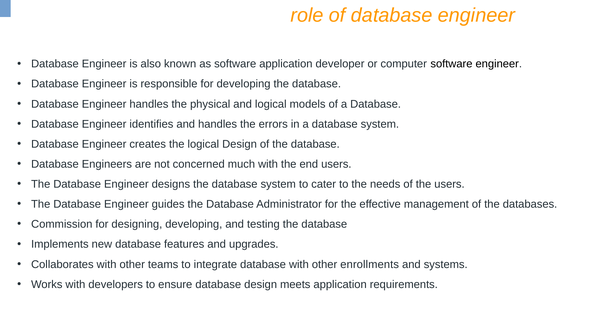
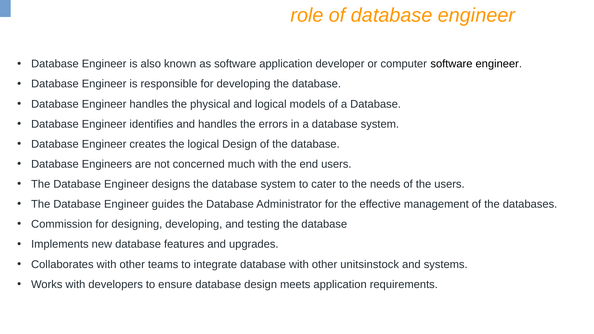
enrollments: enrollments -> unitsinstock
